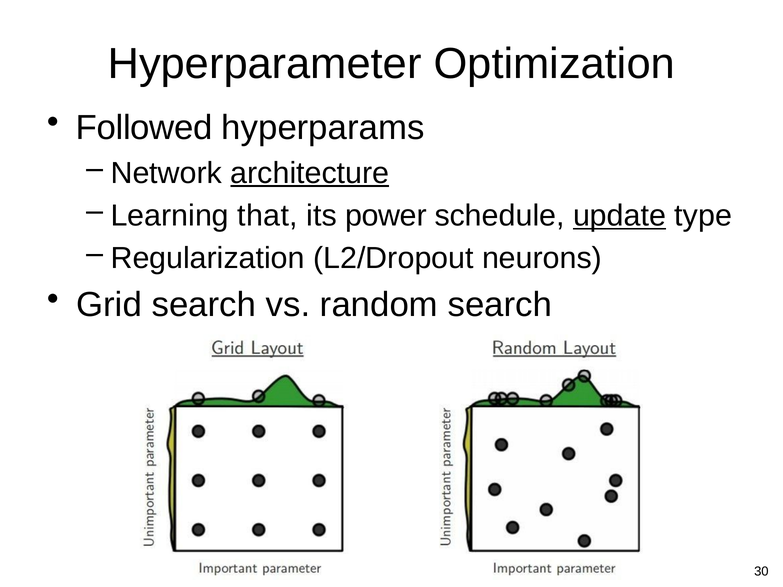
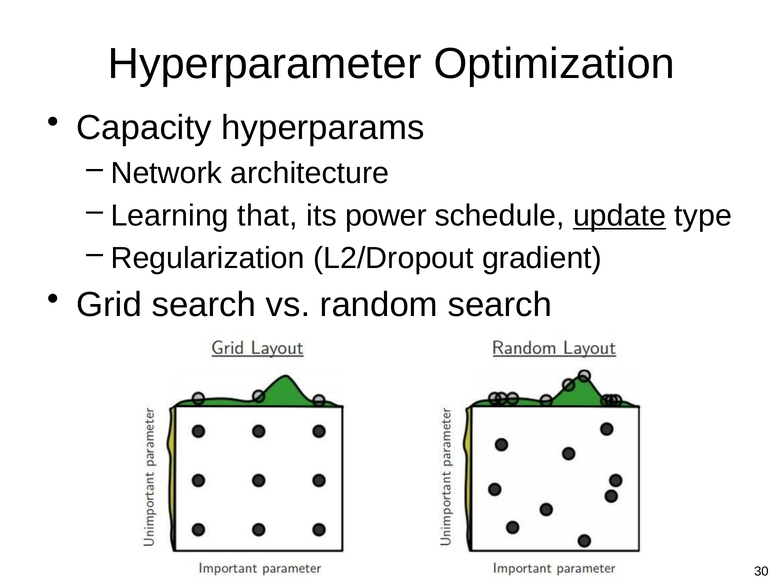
Followed: Followed -> Capacity
architecture underline: present -> none
neurons: neurons -> gradient
